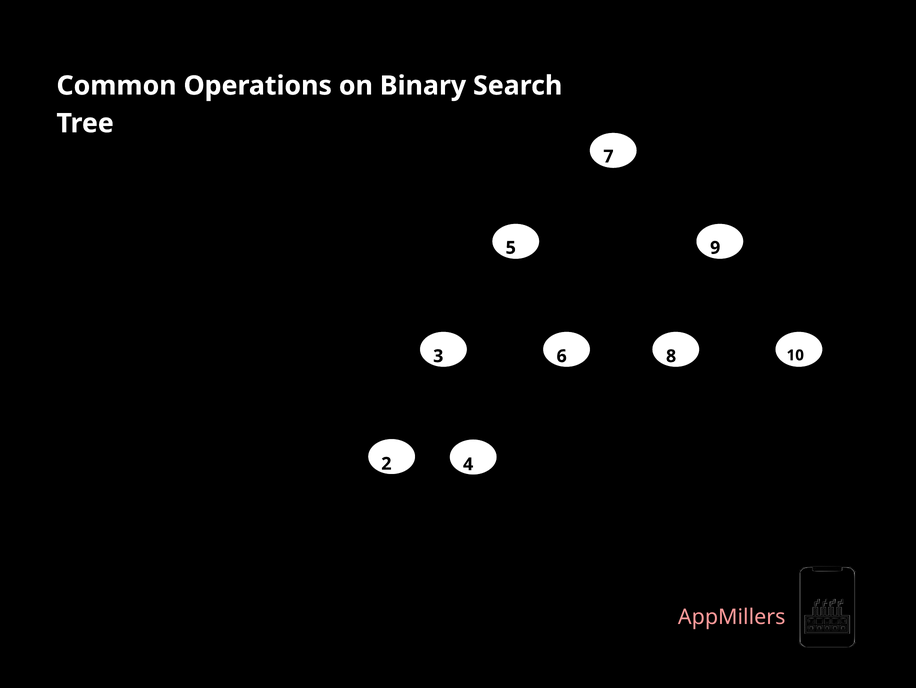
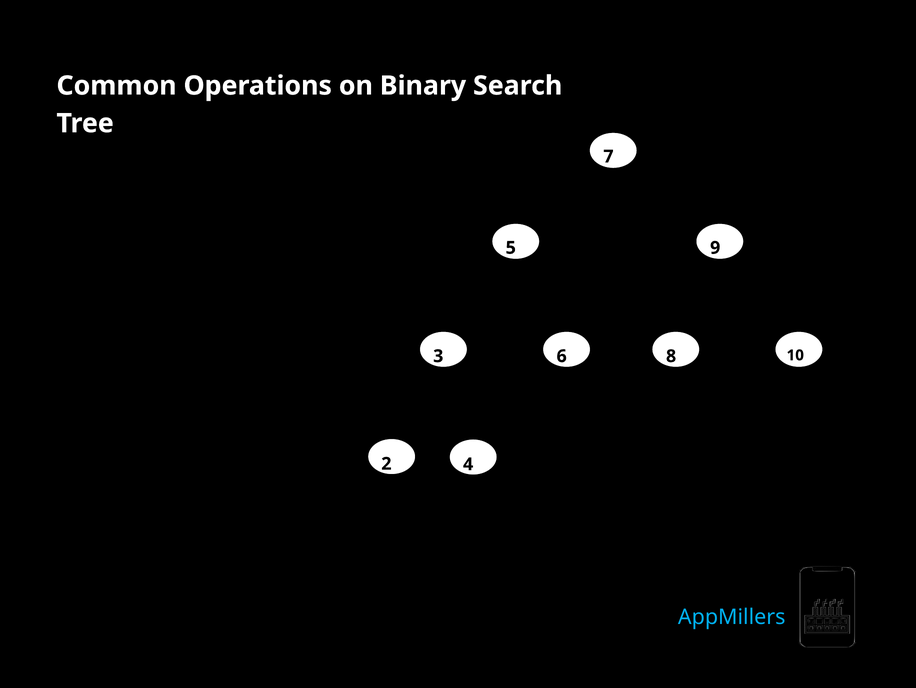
AppMillers colour: pink -> light blue
